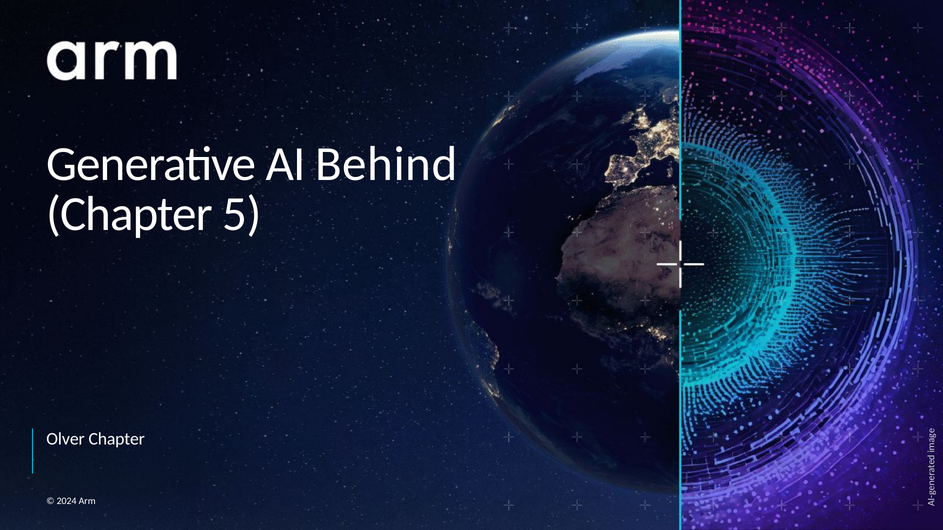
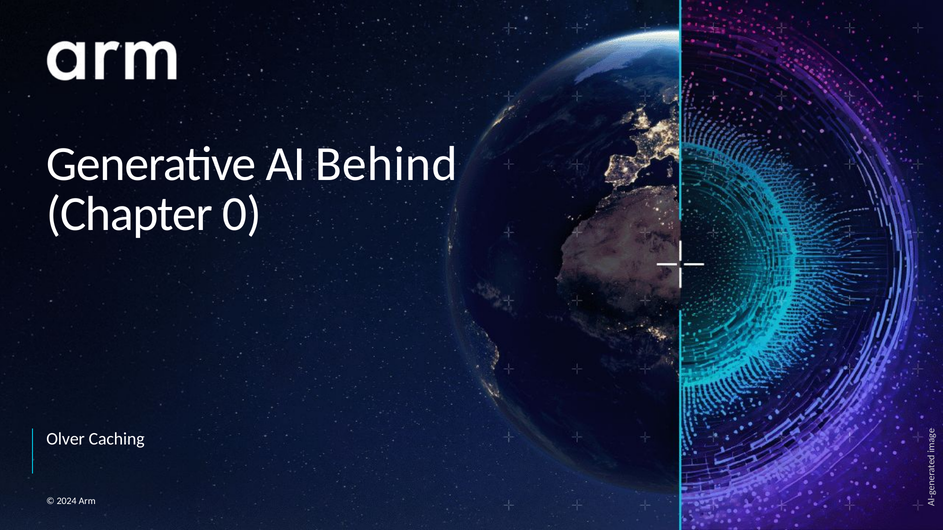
5: 5 -> 0
Olver Chapter: Chapter -> Caching
